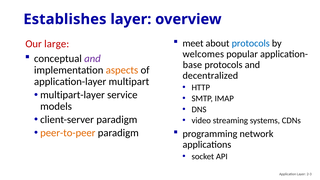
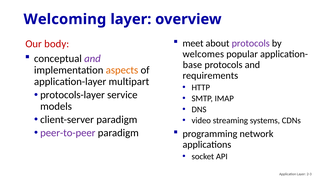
Establishes: Establishes -> Welcoming
protocols at (251, 43) colour: blue -> purple
large: large -> body
decentralized: decentralized -> requirements
multipart-layer: multipart-layer -> protocols-layer
peer-to-peer colour: orange -> purple
